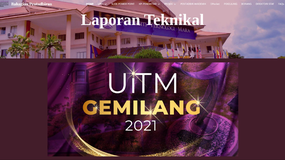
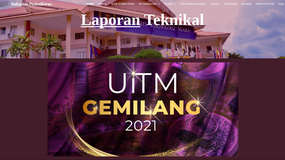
Laporan underline: none -> present
